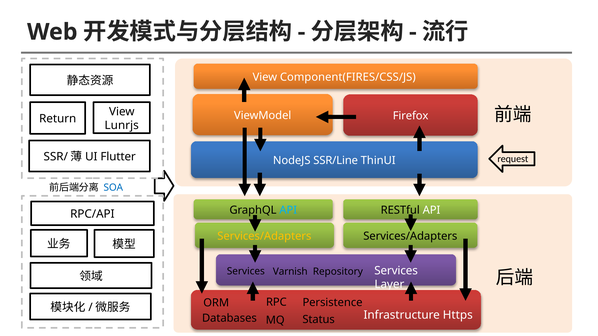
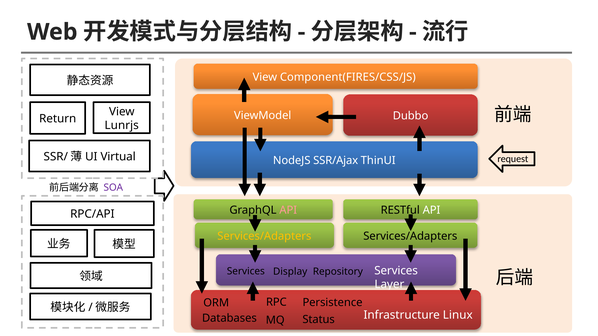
Firefox: Firefox -> Dubbo
Flutter: Flutter -> Virtual
SSR/Line: SSR/Line -> SSR/Ajax
SOA colour: blue -> purple
API at (288, 210) colour: light blue -> pink
Varnish: Varnish -> Display
Https: Https -> Linux
